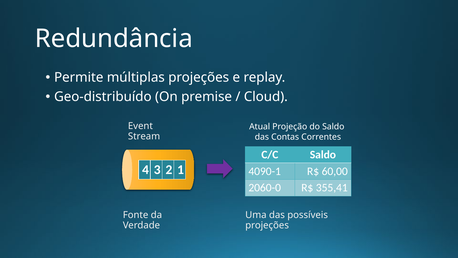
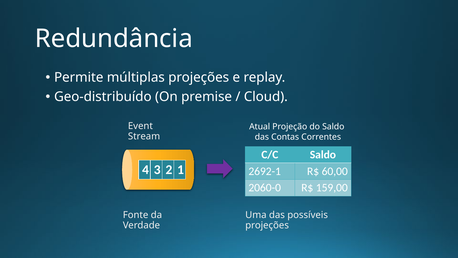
4090-1: 4090-1 -> 2692-1
355,41: 355,41 -> 159,00
